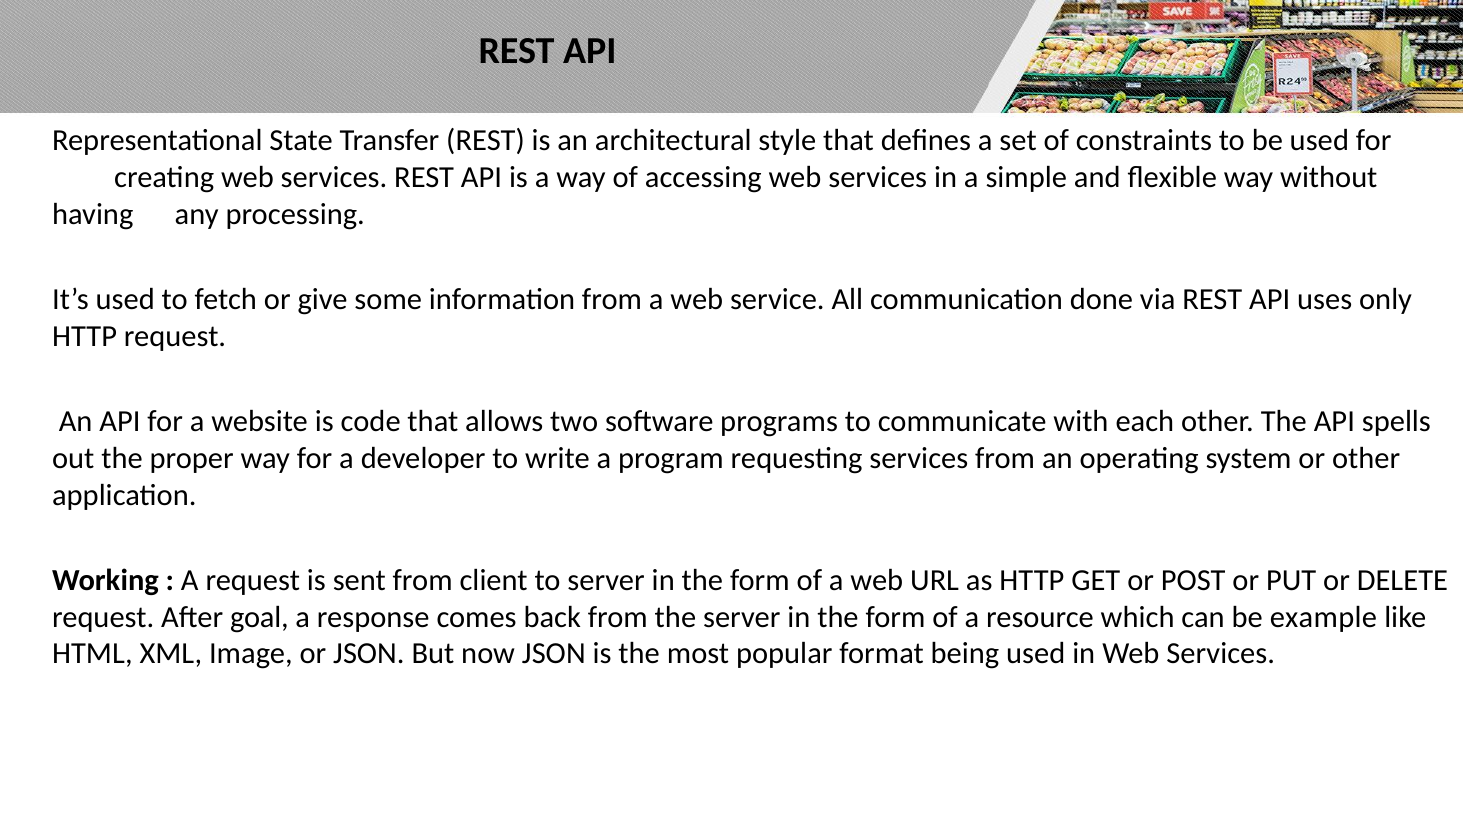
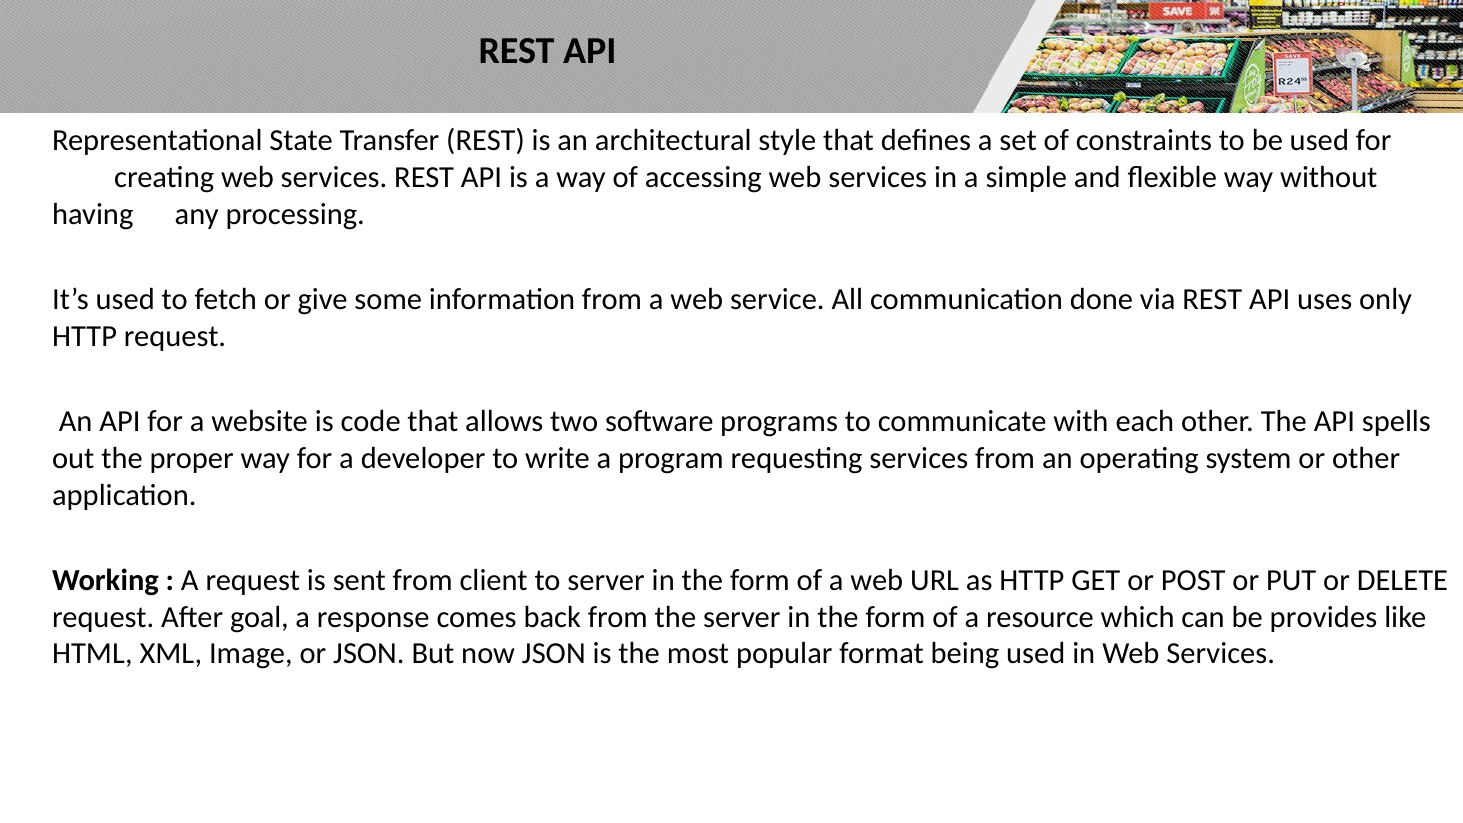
example: example -> provides
